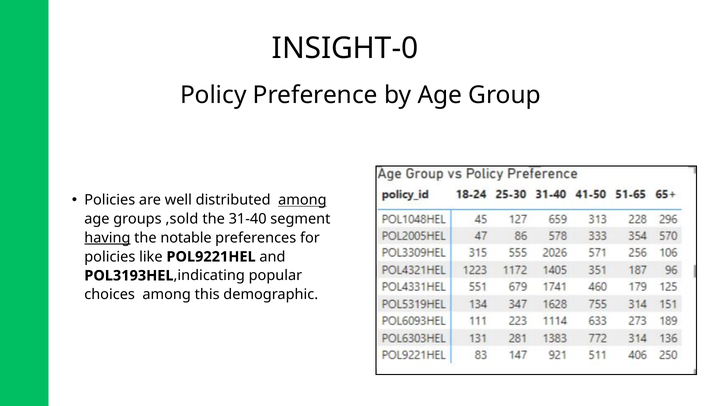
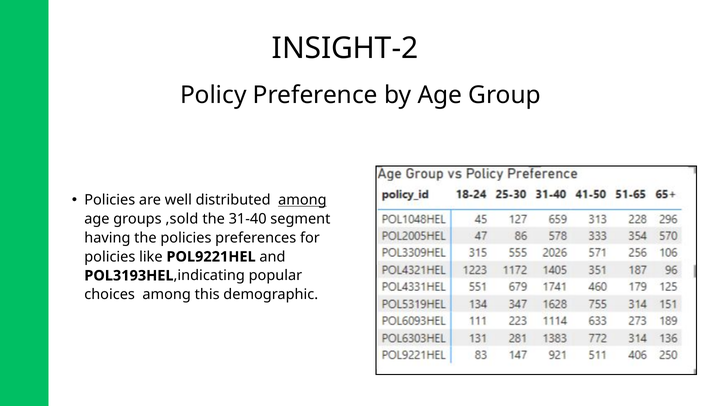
INSIGHT-0: INSIGHT-0 -> INSIGHT-2
having underline: present -> none
the notable: notable -> policies
